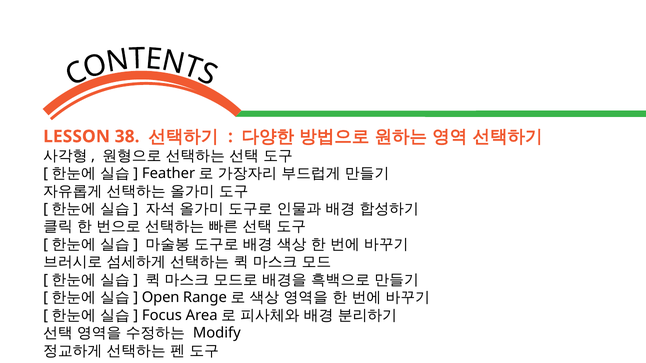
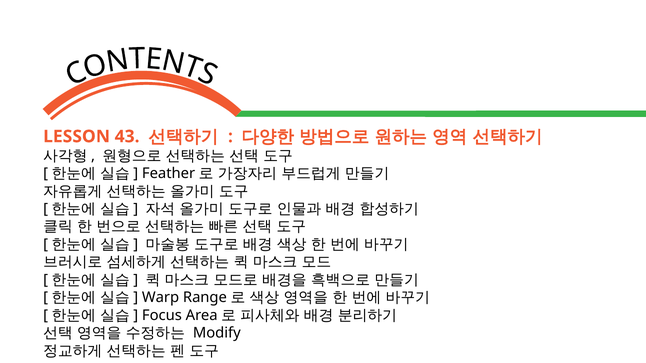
38: 38 -> 43
Open: Open -> Warp
